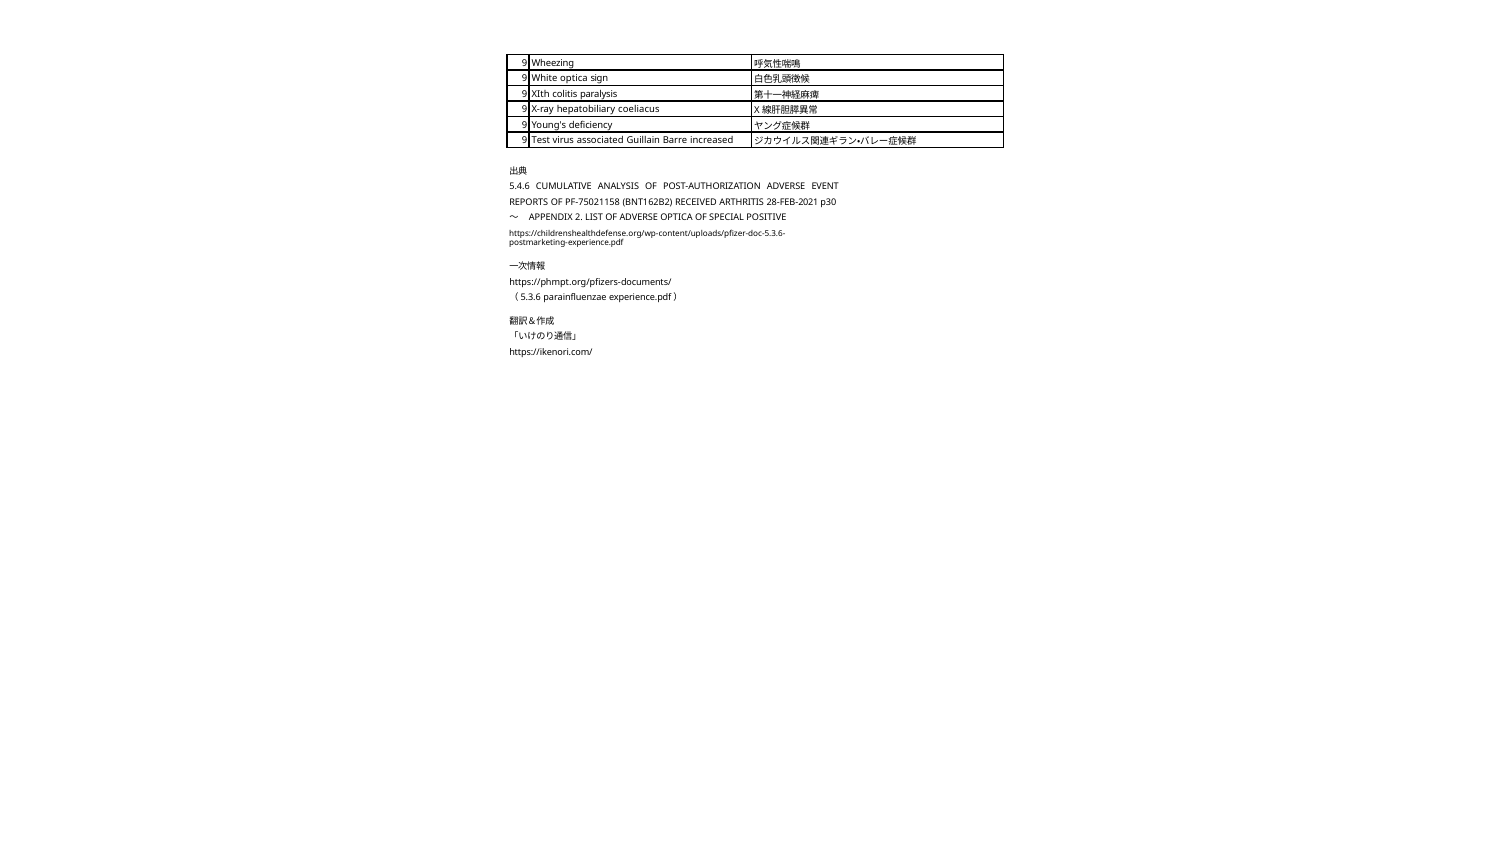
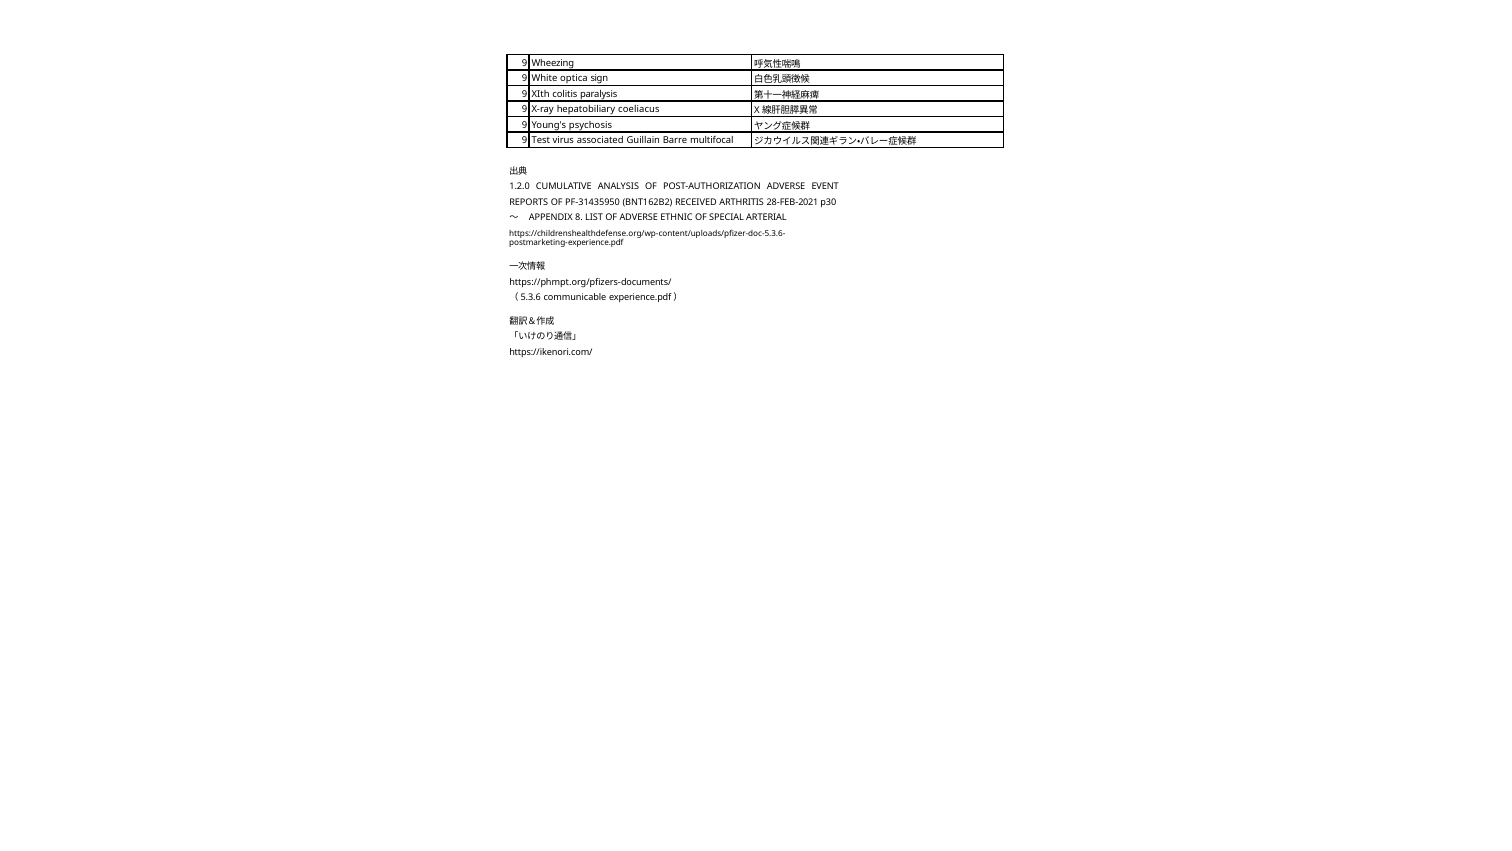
deficiency: deficiency -> psychosis
increased: increased -> multifocal
5.4.6: 5.4.6 -> 1.2.0
PF-75021158: PF-75021158 -> PF-31435950
2: 2 -> 8
ADVERSE OPTICA: OPTICA -> ETHNIC
POSITIVE: POSITIVE -> ARTERIAL
parainfluenzae: parainfluenzae -> communicable
